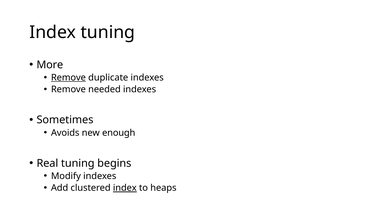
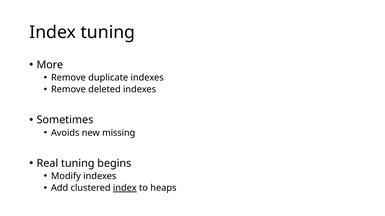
Remove at (68, 78) underline: present -> none
needed: needed -> deleted
enough: enough -> missing
